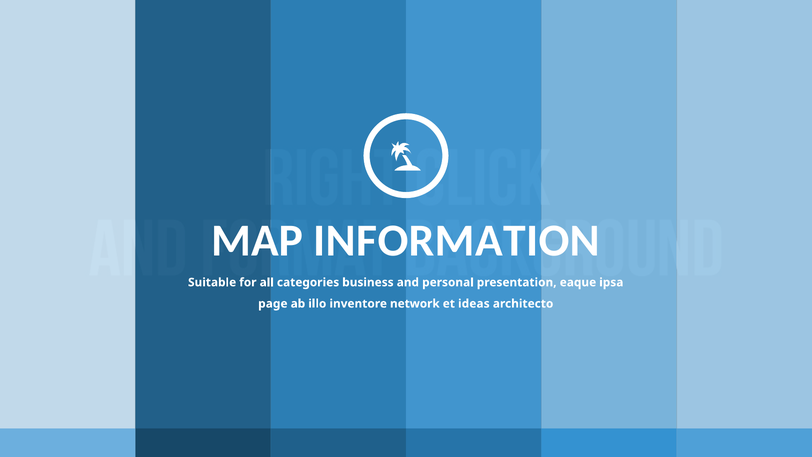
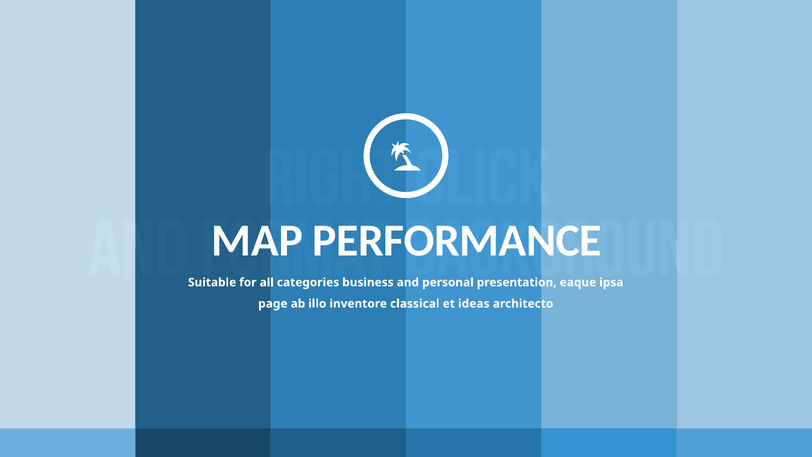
INFORMATION: INFORMATION -> PERFORMANCE
network: network -> classical
